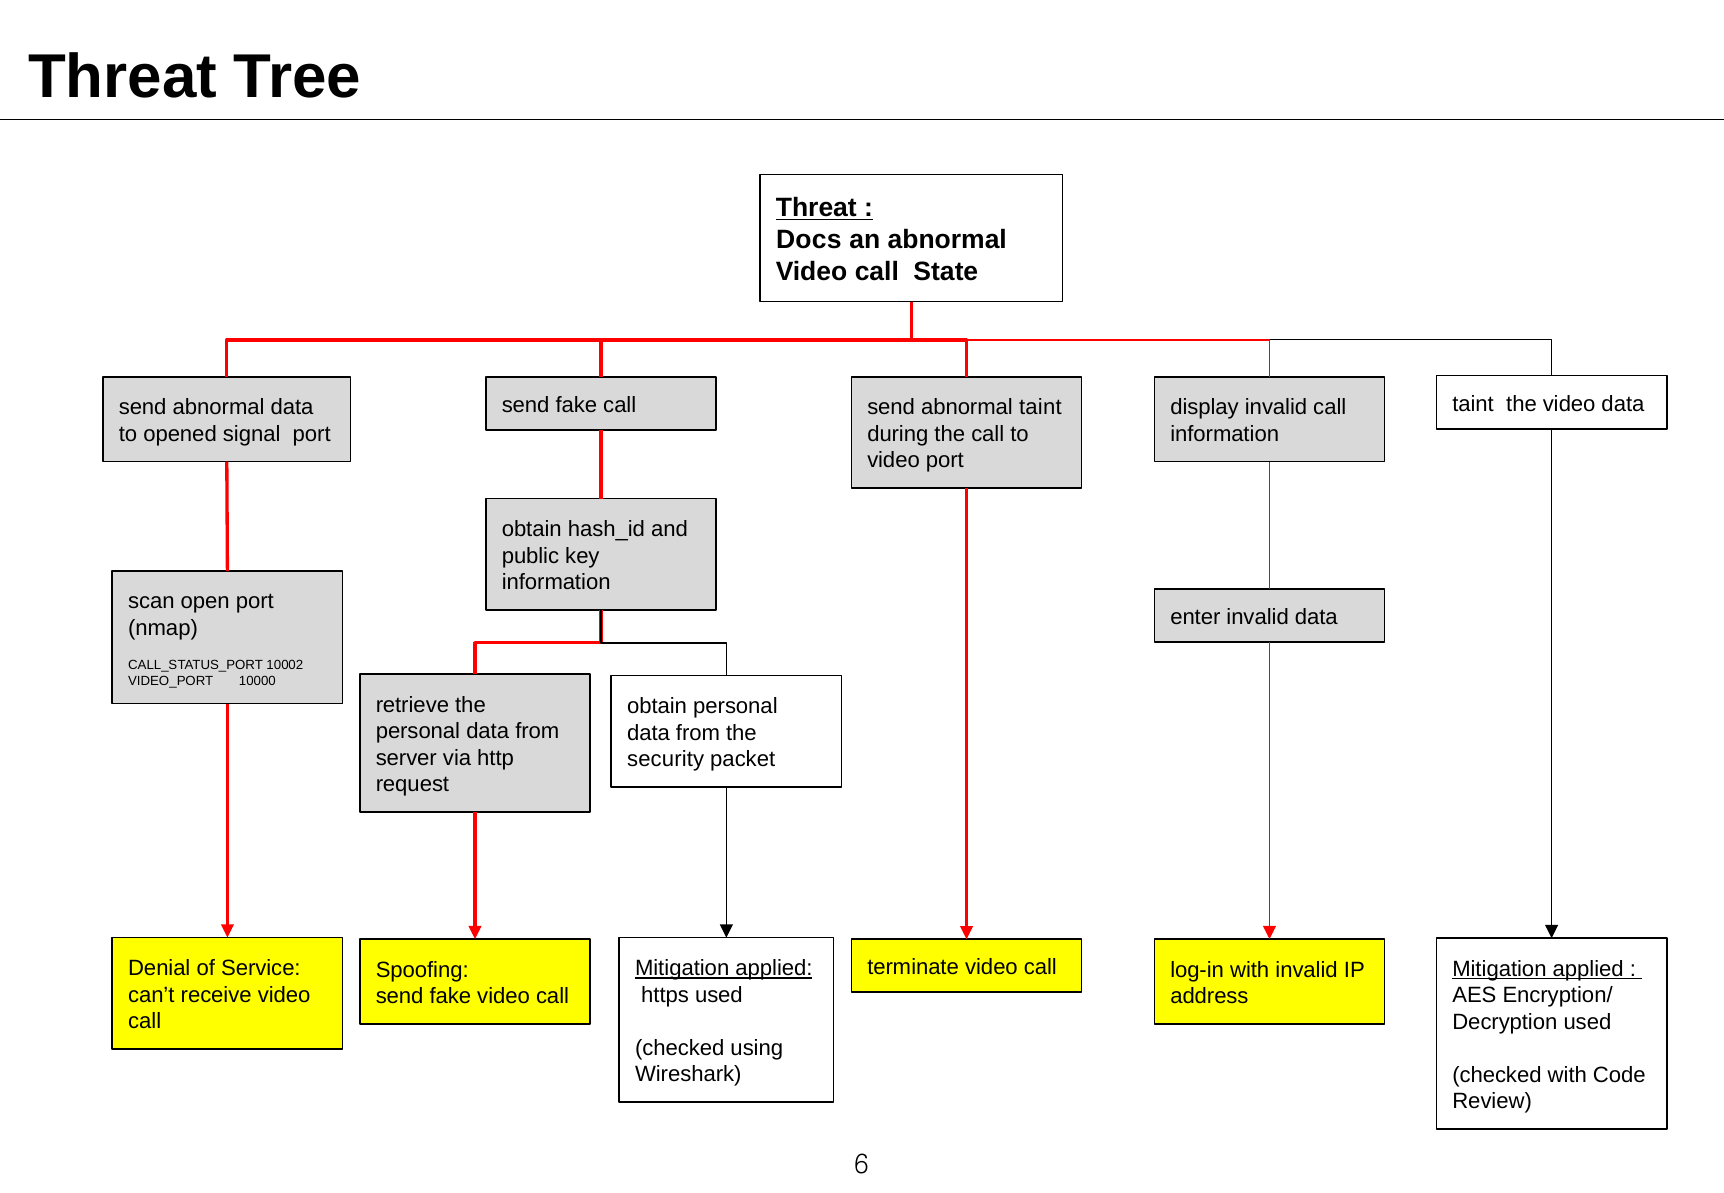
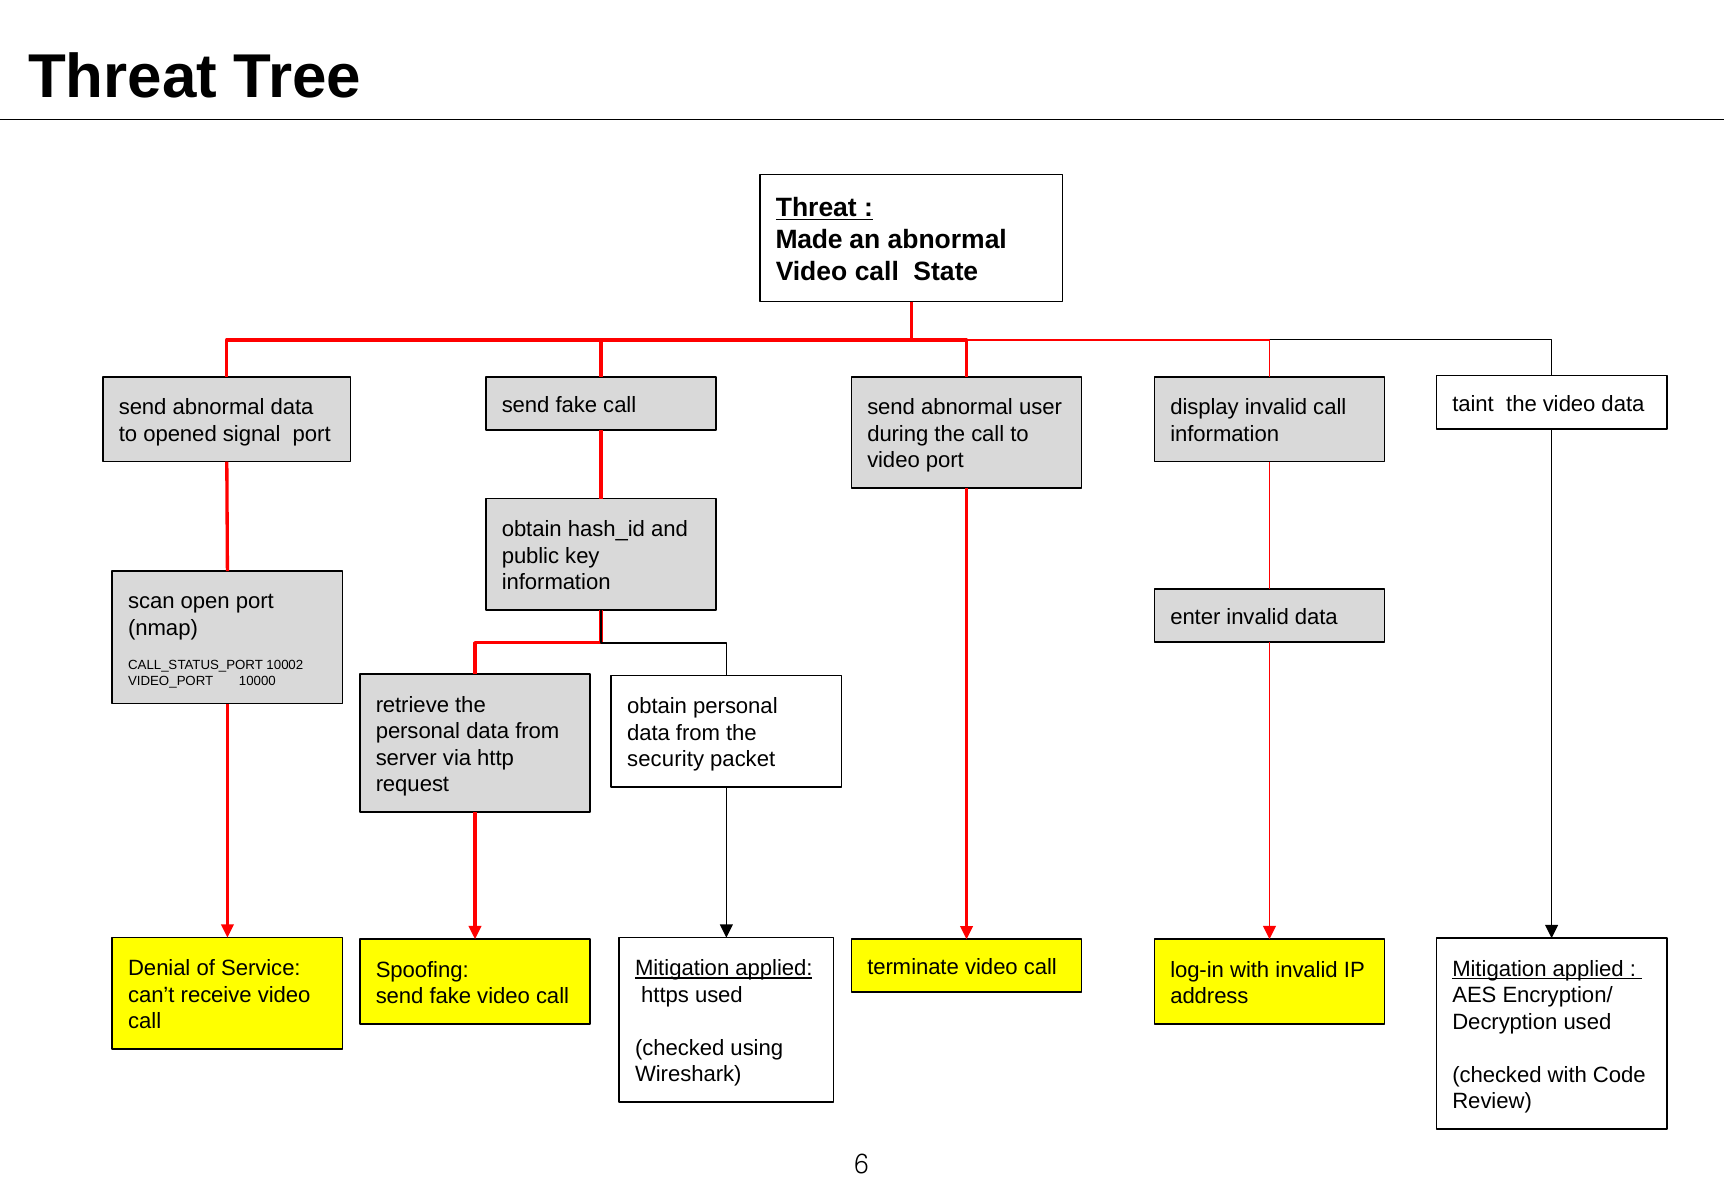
Docs: Docs -> Made
abnormal taint: taint -> user
